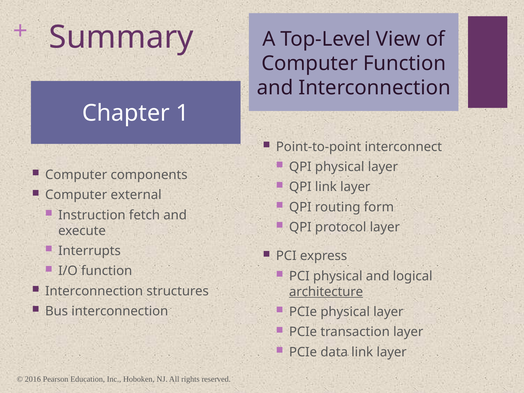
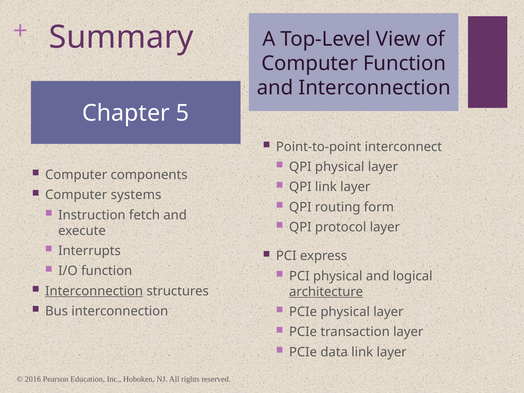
1: 1 -> 5
external: external -> systems
Interconnection at (94, 291) underline: none -> present
